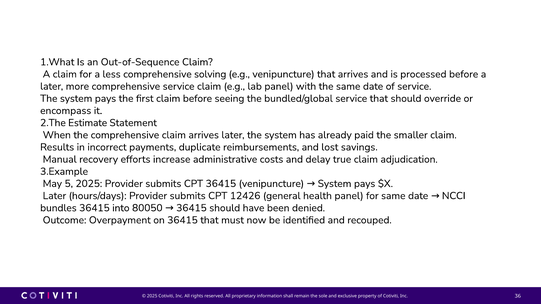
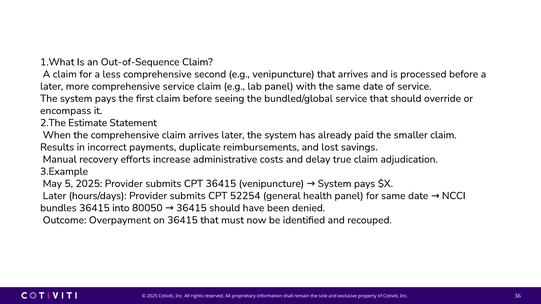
solving: solving -> second
12426: 12426 -> 52254
